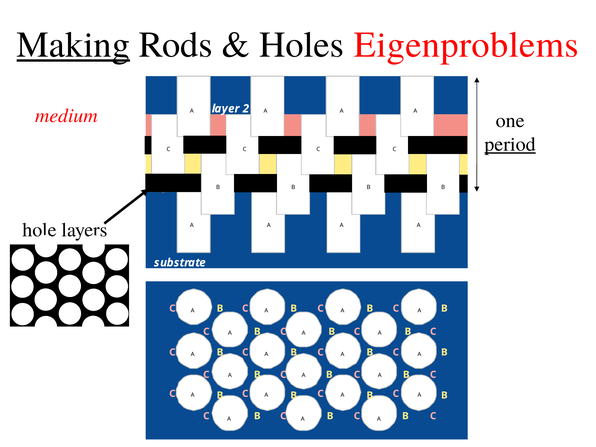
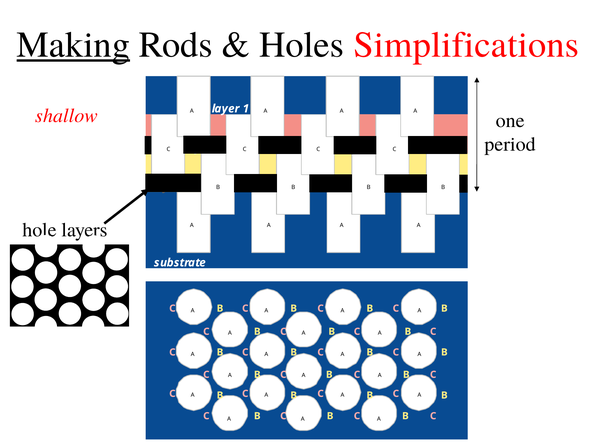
Eigenproblems: Eigenproblems -> Simplifications
2 at (246, 109): 2 -> 1
medium: medium -> shallow
period underline: present -> none
